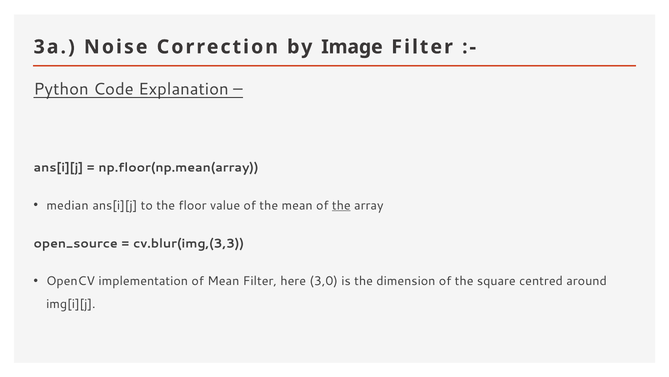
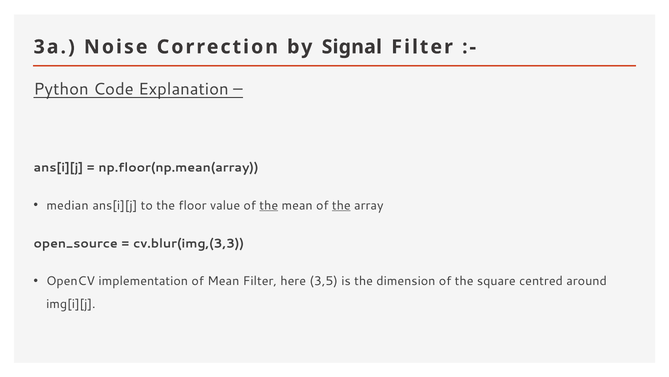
Image: Image -> Signal
the at (269, 205) underline: none -> present
3,0: 3,0 -> 3,5
